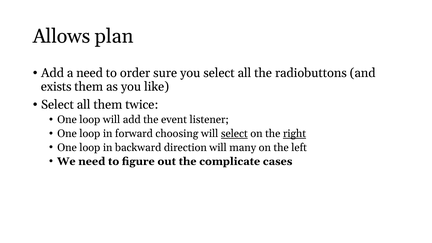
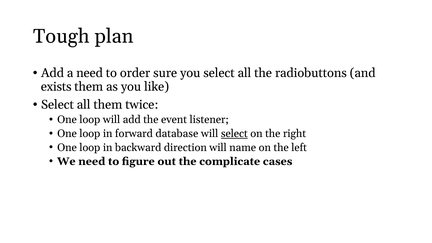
Allows: Allows -> Tough
choosing: choosing -> database
right underline: present -> none
many: many -> name
